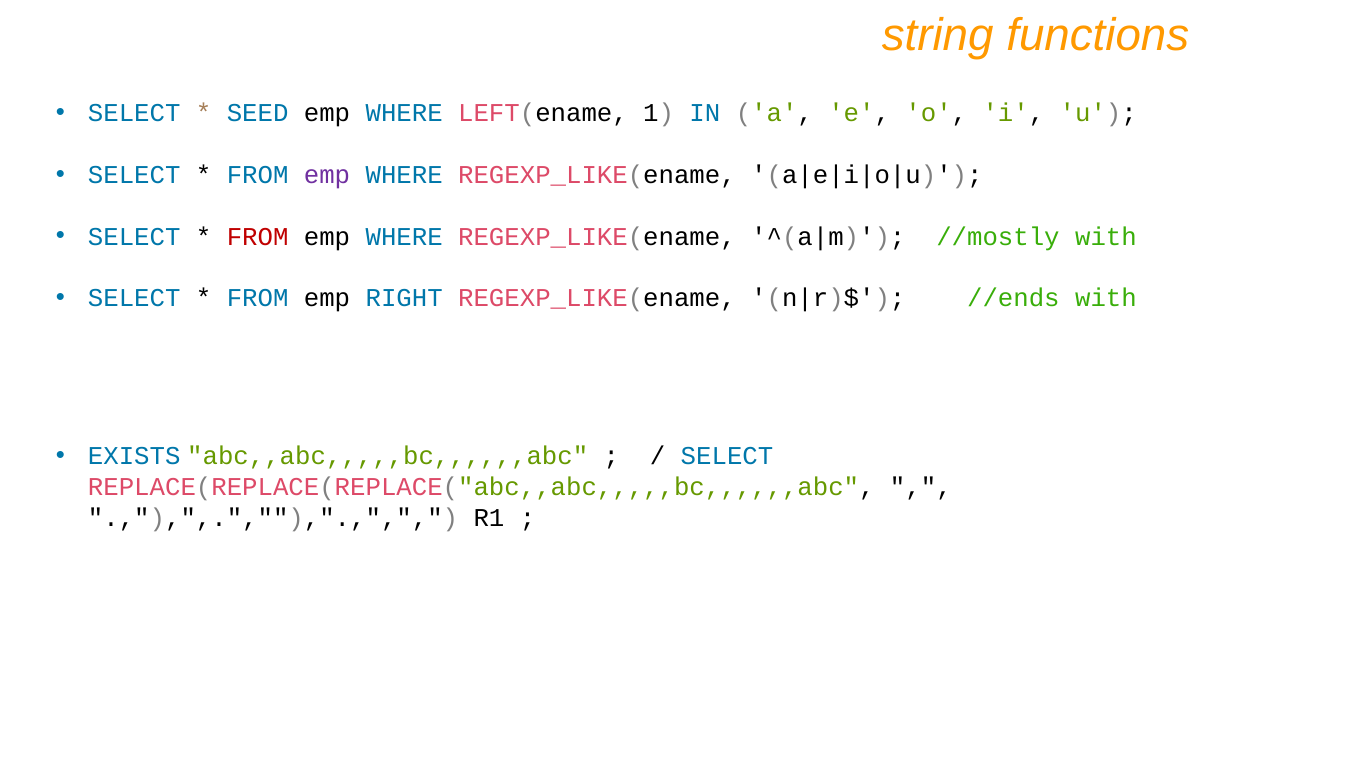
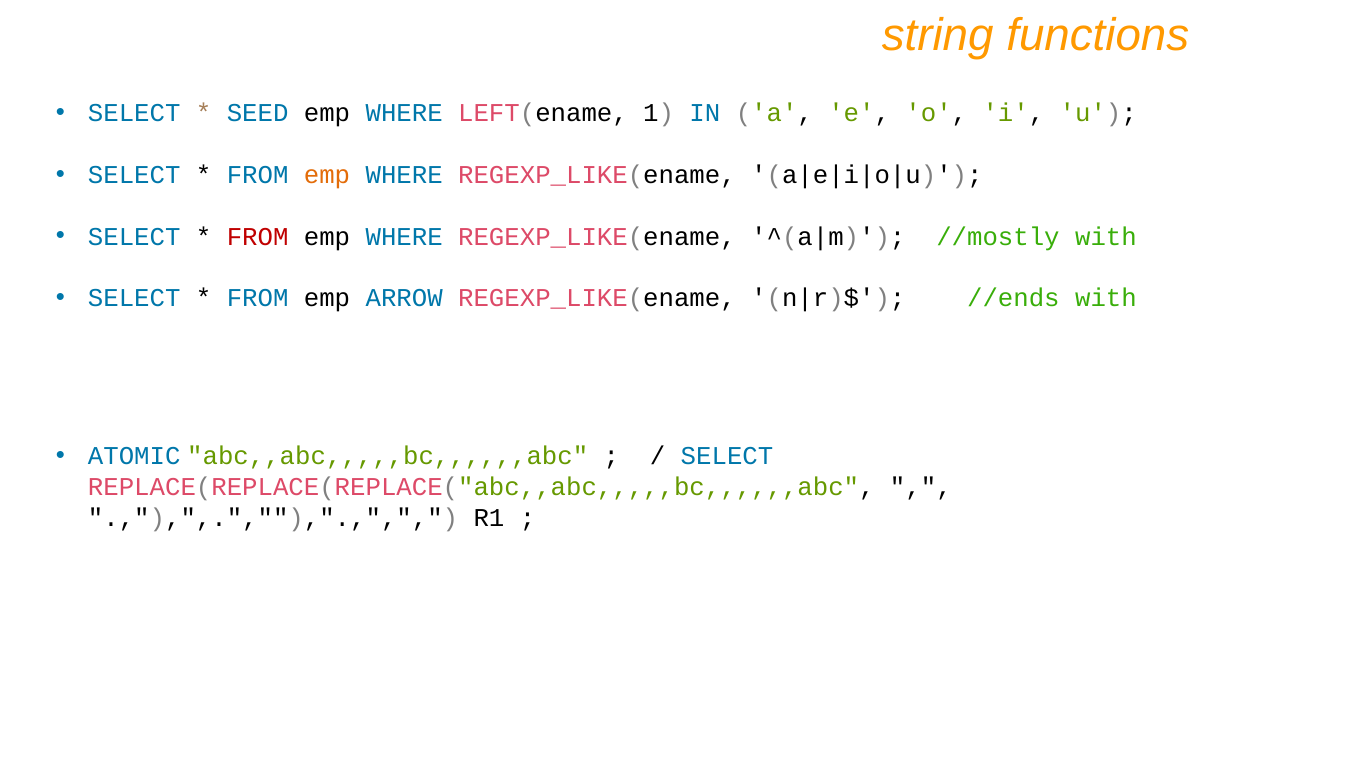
emp at (327, 175) colour: purple -> orange
RIGHT: RIGHT -> ARROW
EXISTS: EXISTS -> ATOMIC
